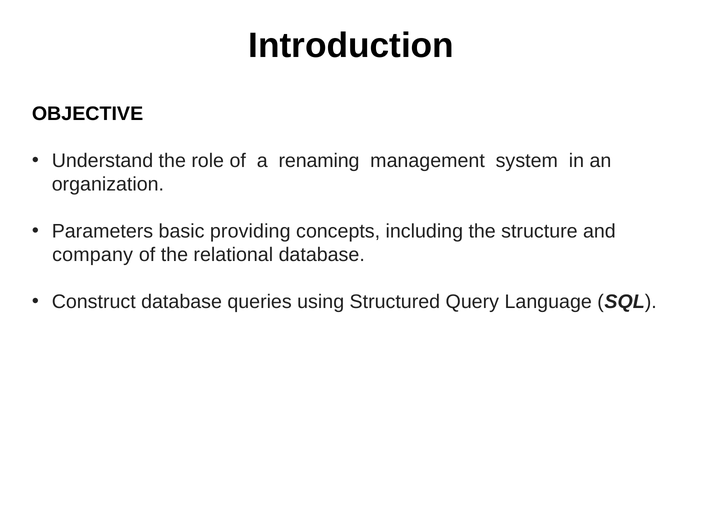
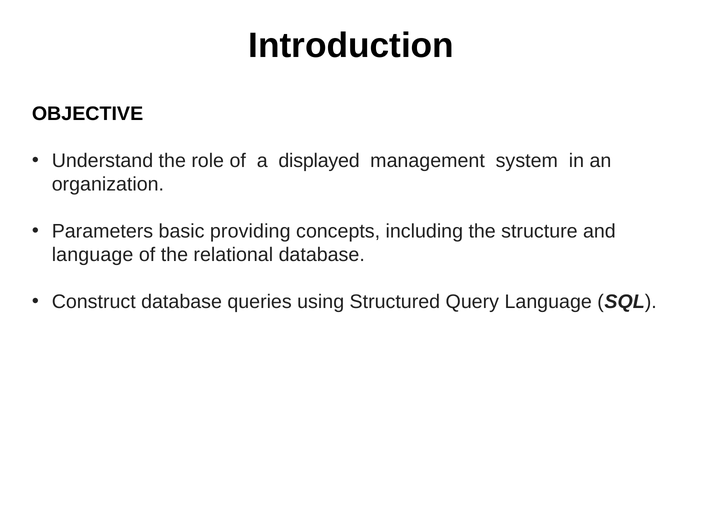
renaming: renaming -> displayed
company at (93, 255): company -> language
